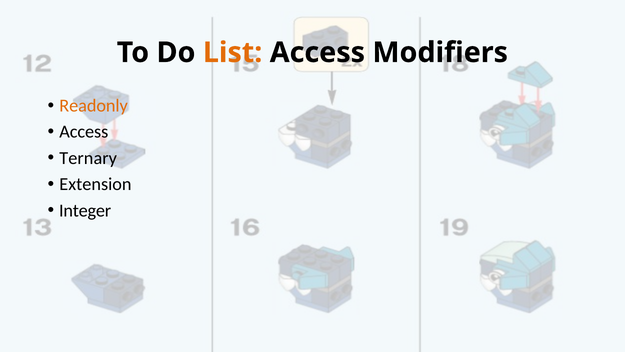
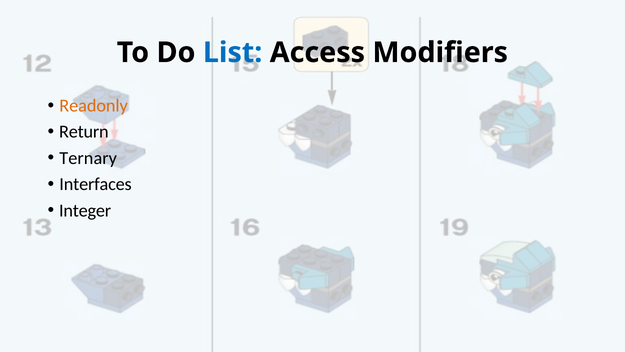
List colour: orange -> blue
Access at (84, 132): Access -> Return
Extension: Extension -> Interfaces
